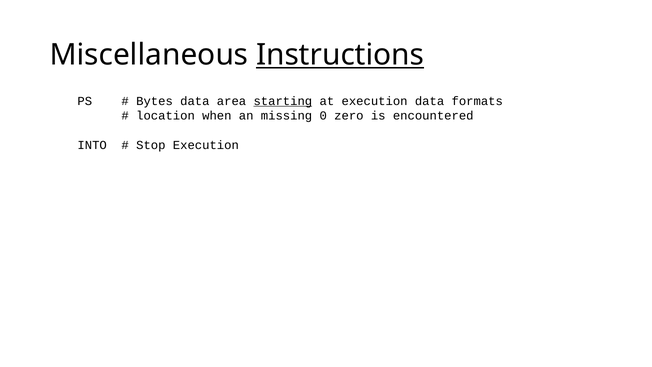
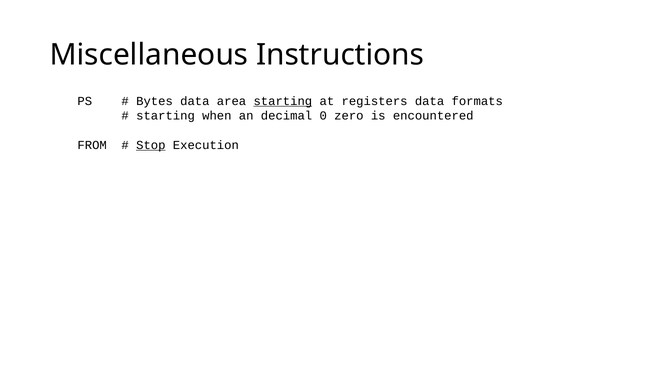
Instructions underline: present -> none
at execution: execution -> registers
location at (166, 116): location -> starting
missing: missing -> decimal
INTO: INTO -> FROM
Stop underline: none -> present
